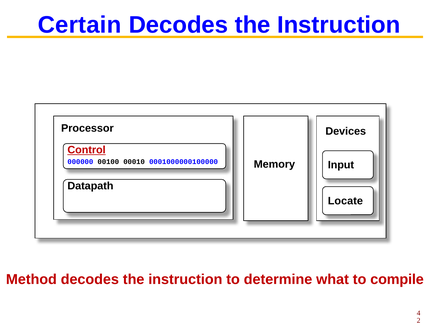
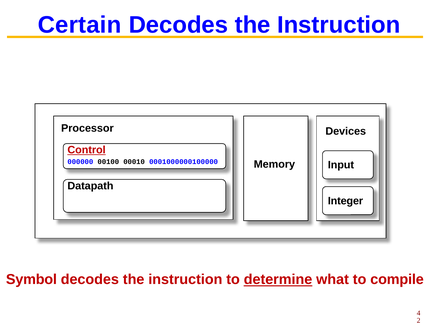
Locate: Locate -> Integer
Method: Method -> Symbol
determine underline: none -> present
